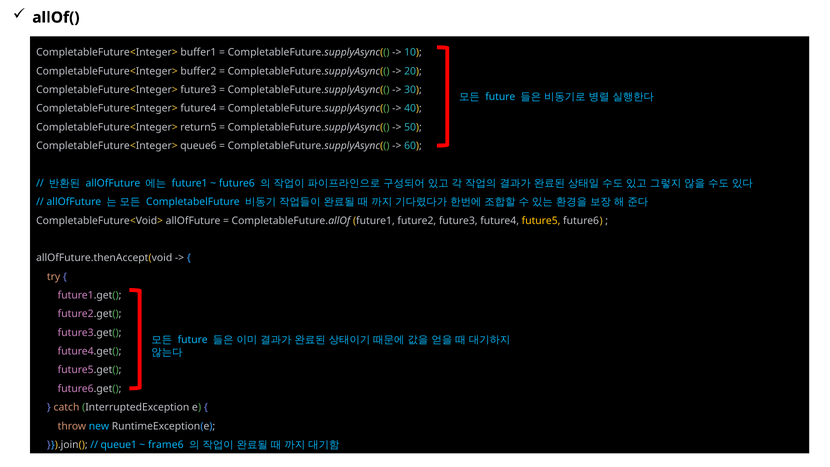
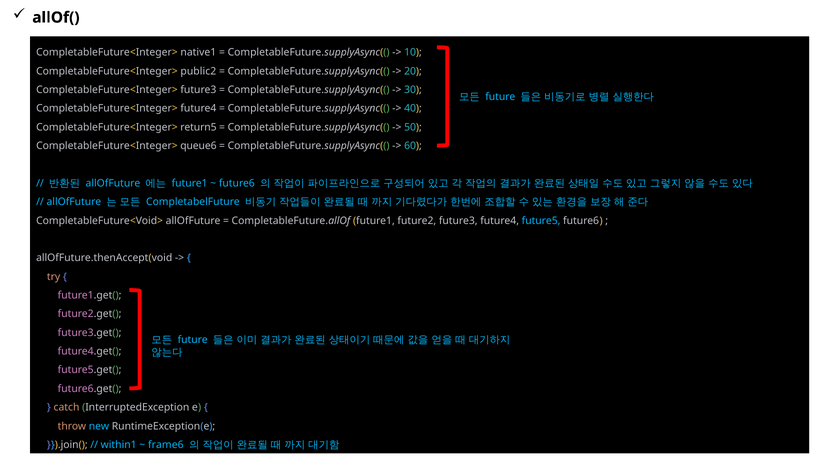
buffer1: buffer1 -> native1
buffer2: buffer2 -> public2
future5 colour: yellow -> light blue
queue1: queue1 -> within1
